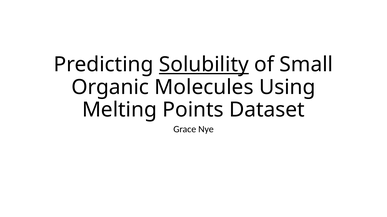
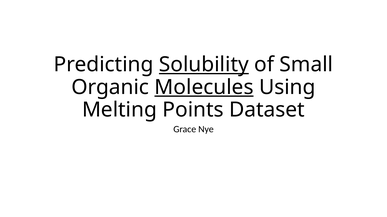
Molecules underline: none -> present
